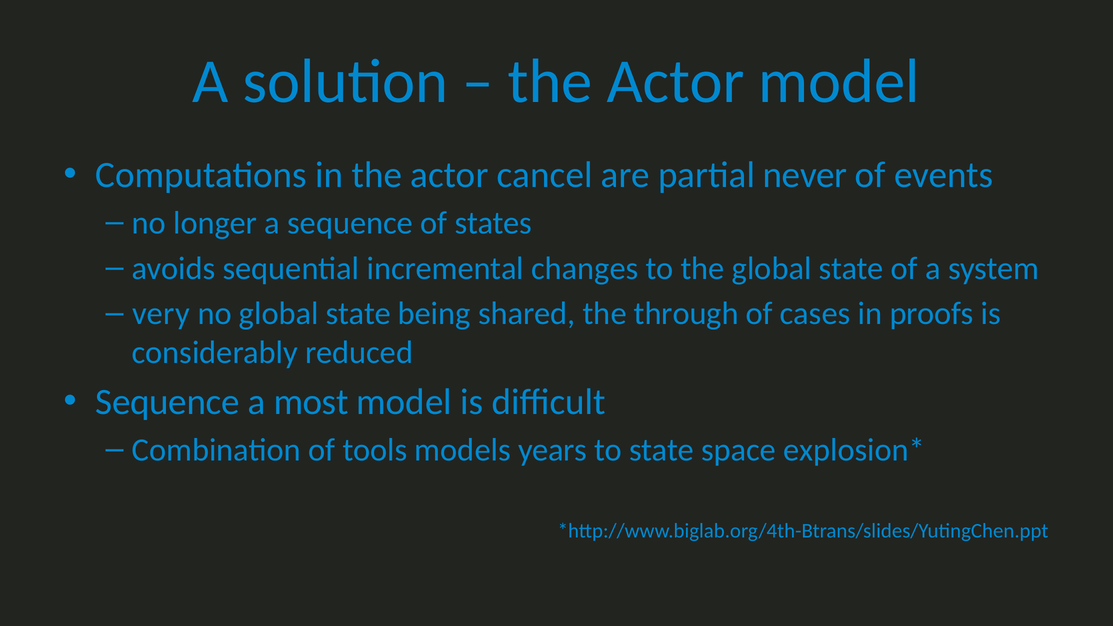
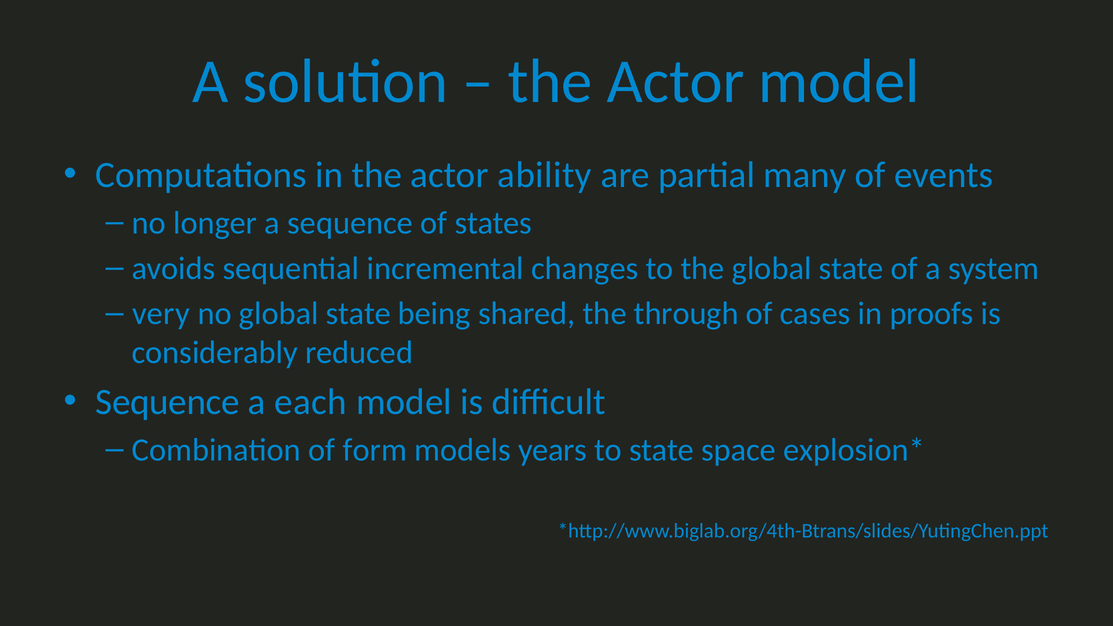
cancel: cancel -> ability
never: never -> many
most: most -> each
tools: tools -> form
